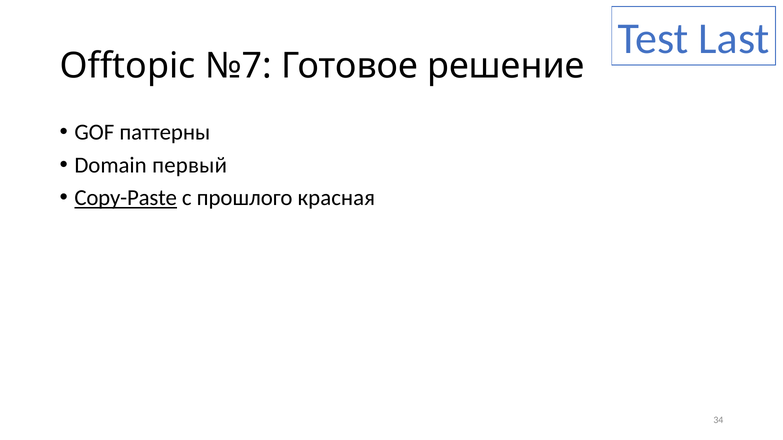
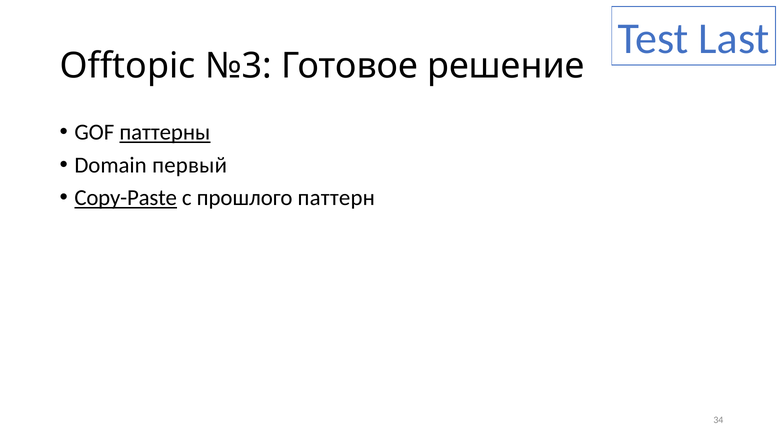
№7: №7 -> №3
паттерны underline: none -> present
красная: красная -> паттерн
